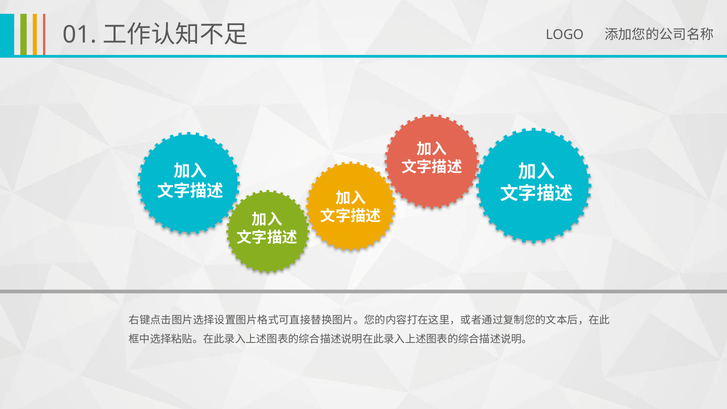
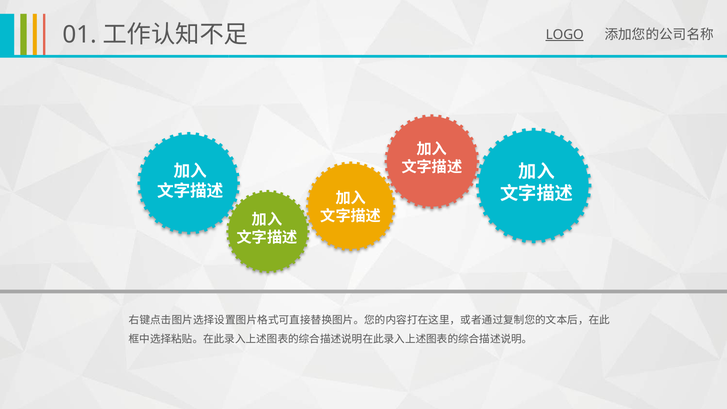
LOGO underline: none -> present
